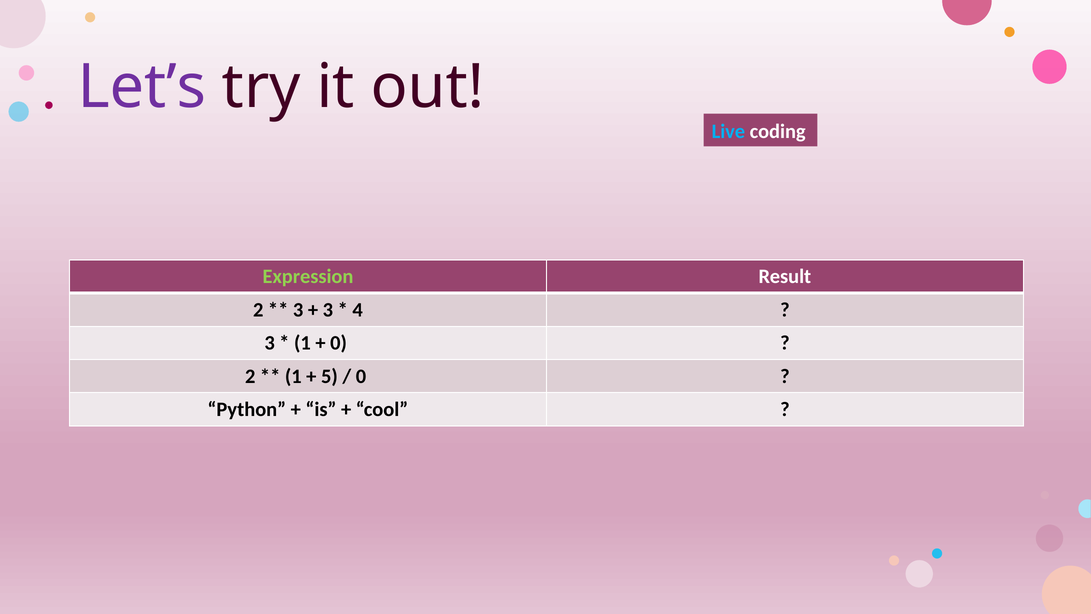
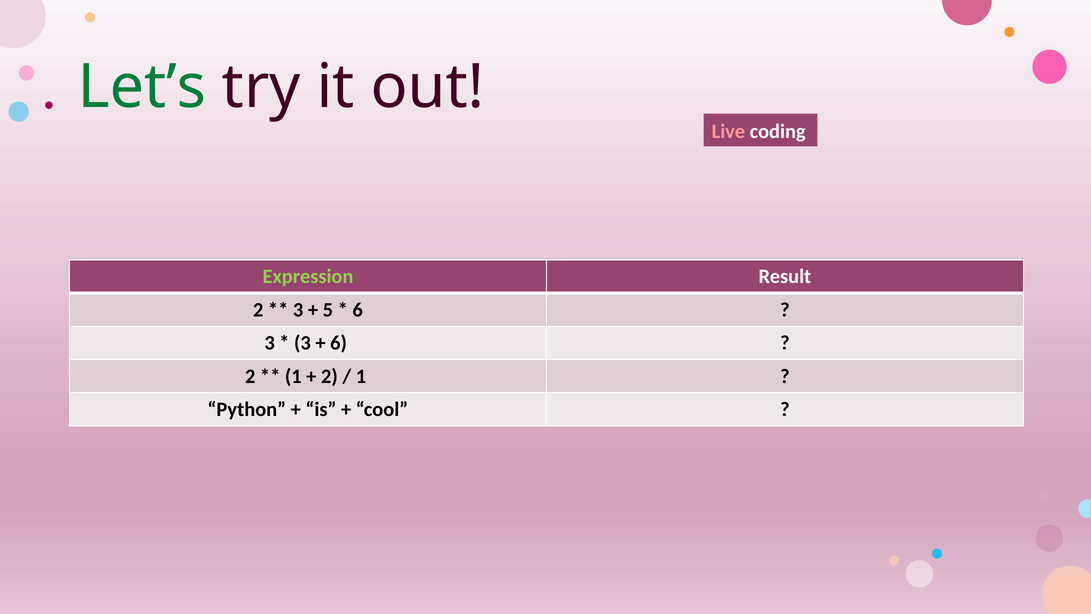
Let’s colour: purple -> green
Live colour: light blue -> pink
3 at (328, 310): 3 -> 5
4 at (358, 310): 4 -> 6
1 at (302, 343): 1 -> 3
0 at (339, 343): 0 -> 6
5 at (329, 376): 5 -> 2
0 at (361, 376): 0 -> 1
